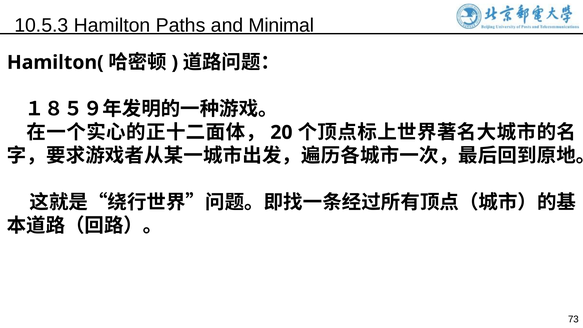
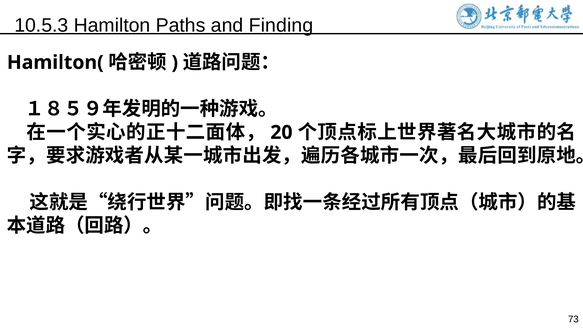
Minimal: Minimal -> Finding
